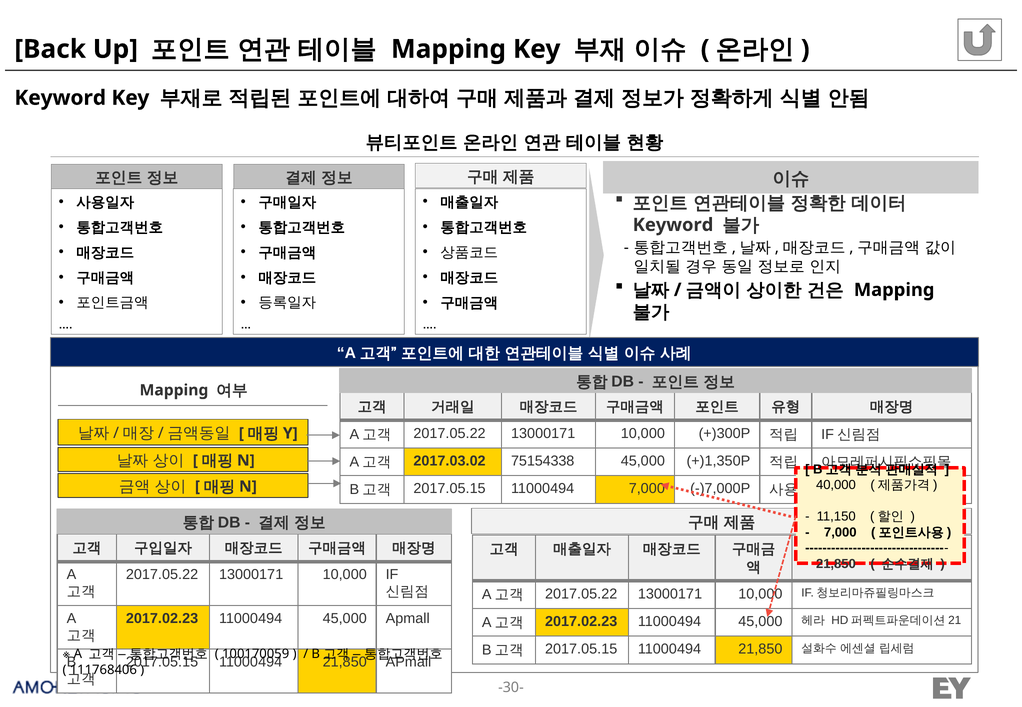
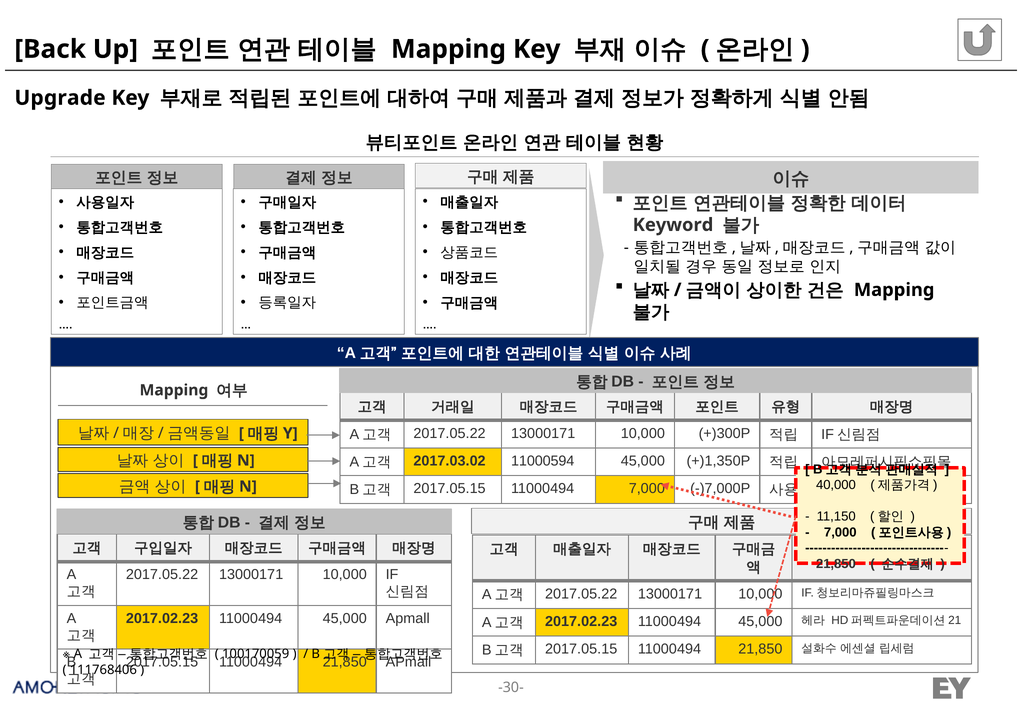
Keyword at (60, 98): Keyword -> Upgrade
75154338: 75154338 -> 11000594
